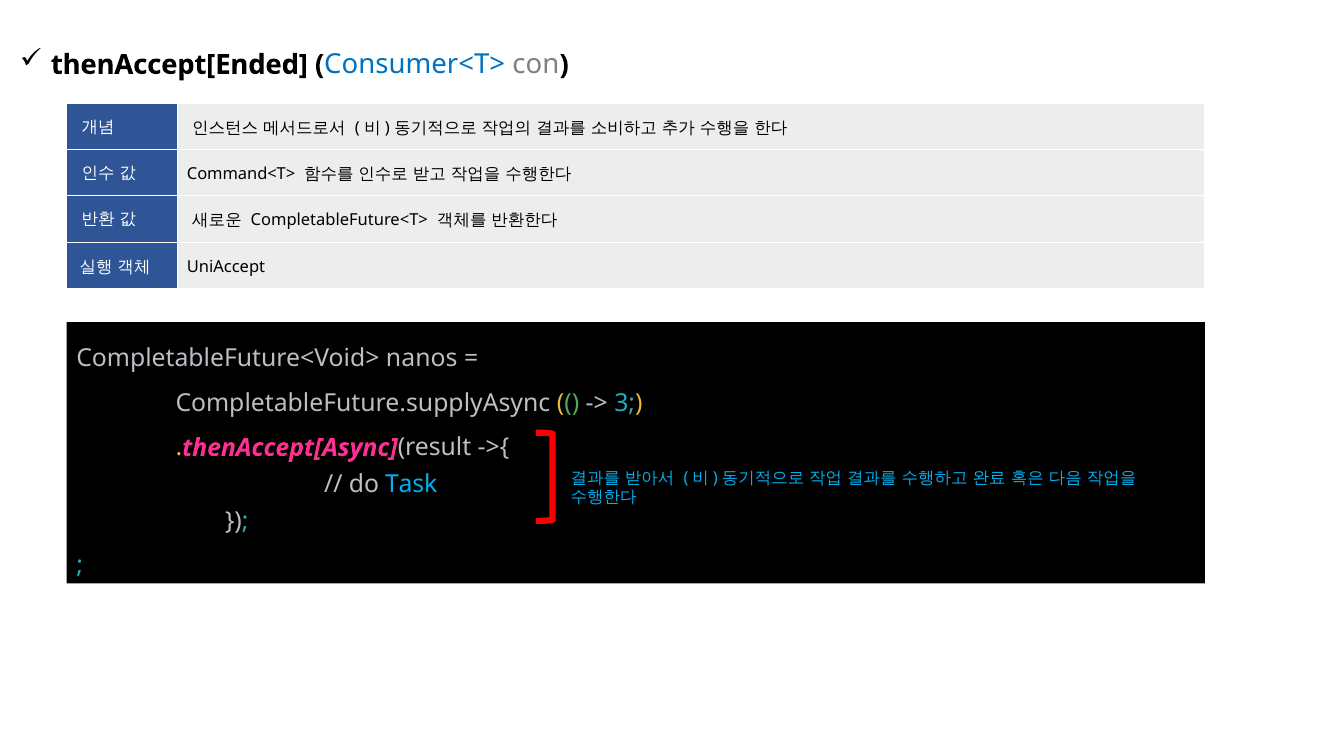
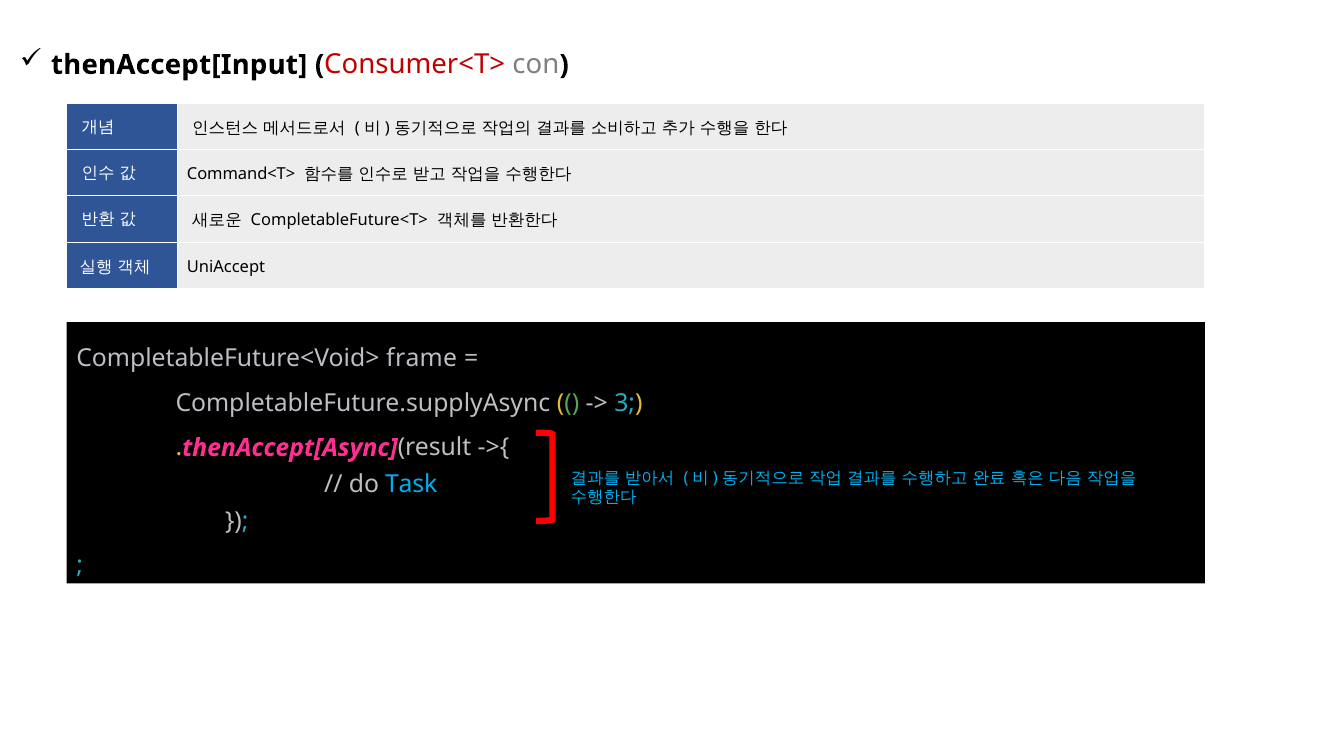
thenAccept[Ended: thenAccept[Ended -> thenAccept[Input
Consumer<T> colour: blue -> red
nanos: nanos -> frame
